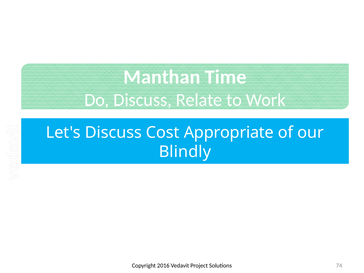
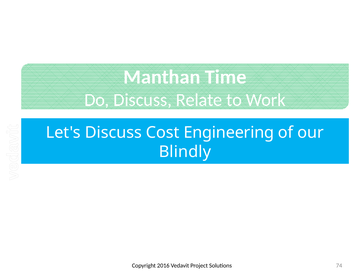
Appropriate: Appropriate -> Engineering
